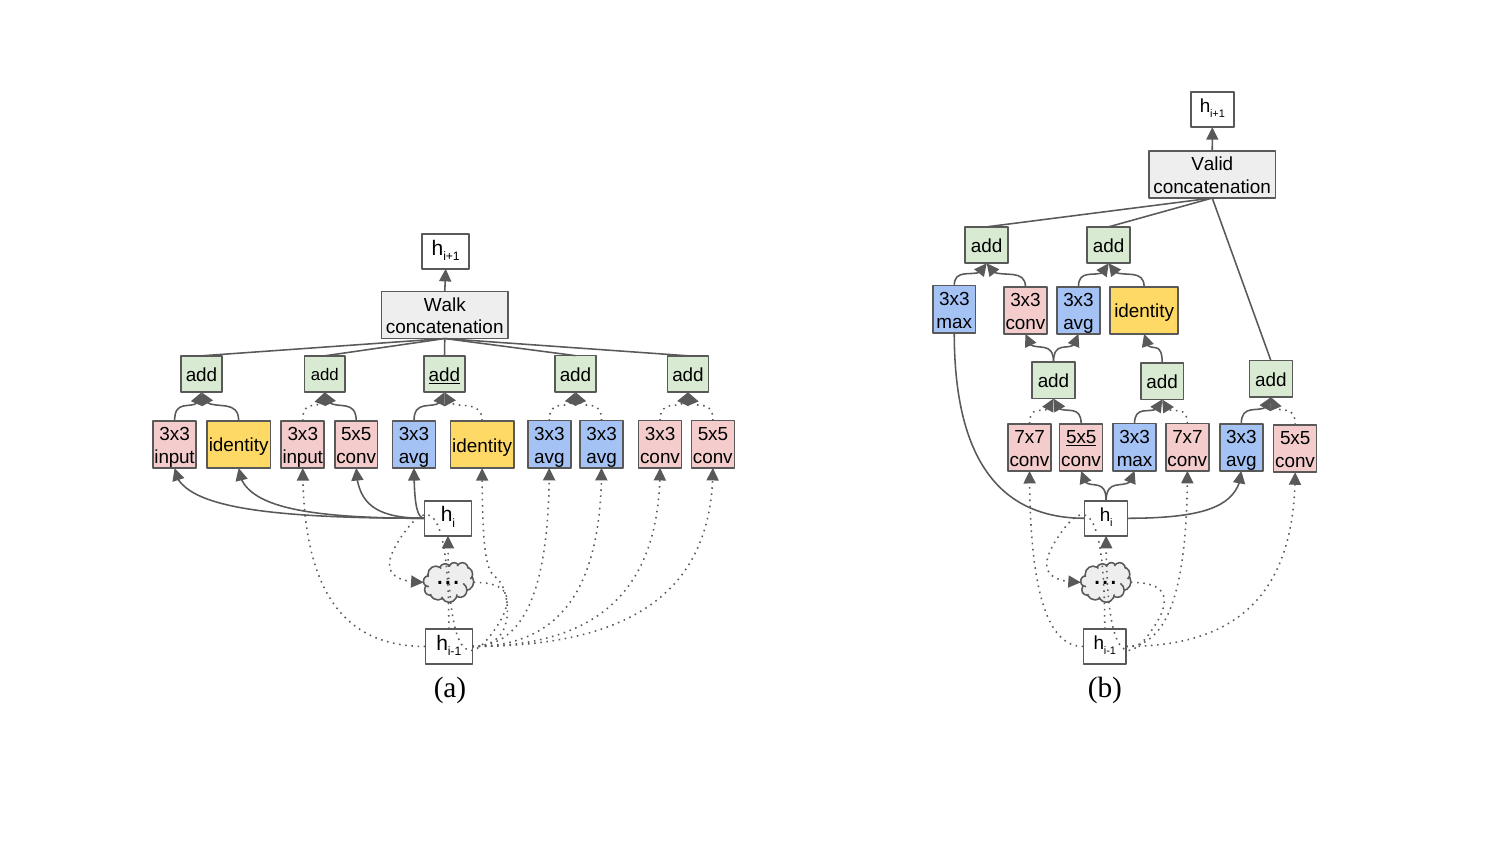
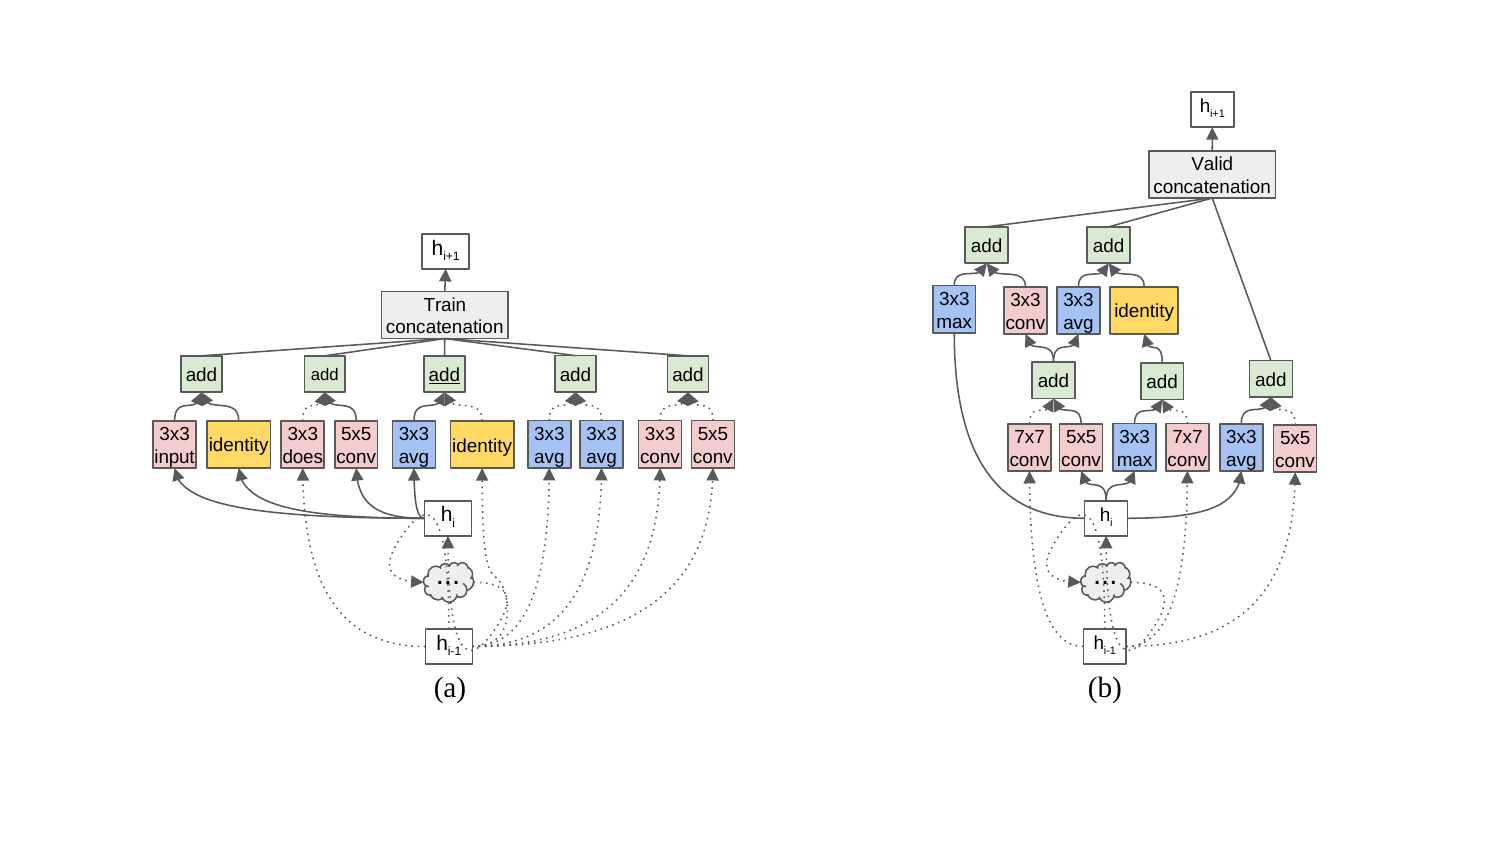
Walk: Walk -> Train
5x5 at (1081, 437) underline: present -> none
input at (303, 457): input -> does
